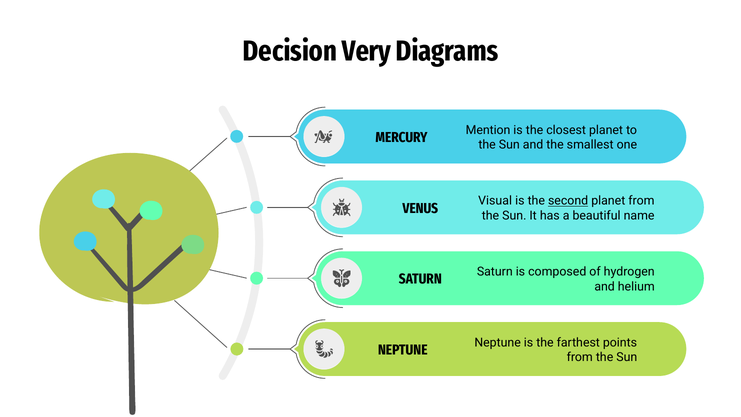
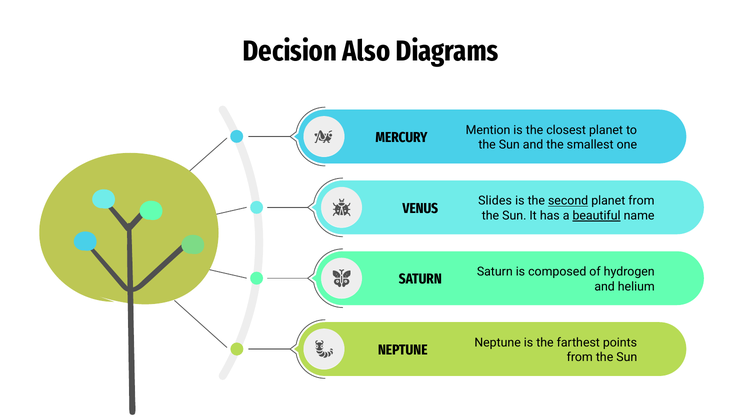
Very: Very -> Also
Visual: Visual -> Slides
beautiful underline: none -> present
